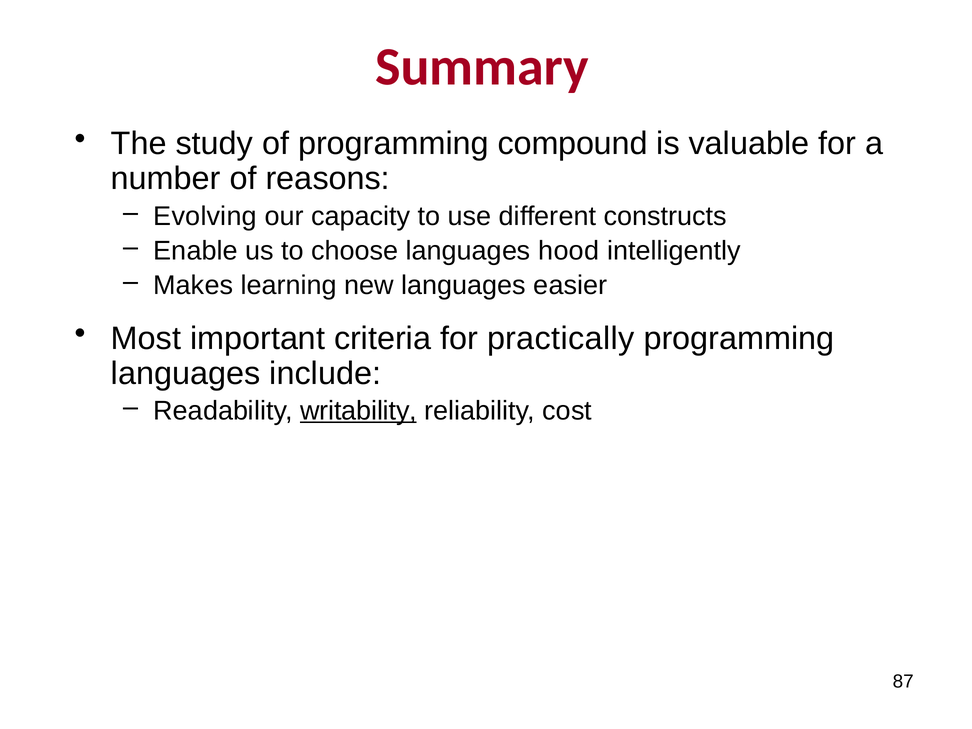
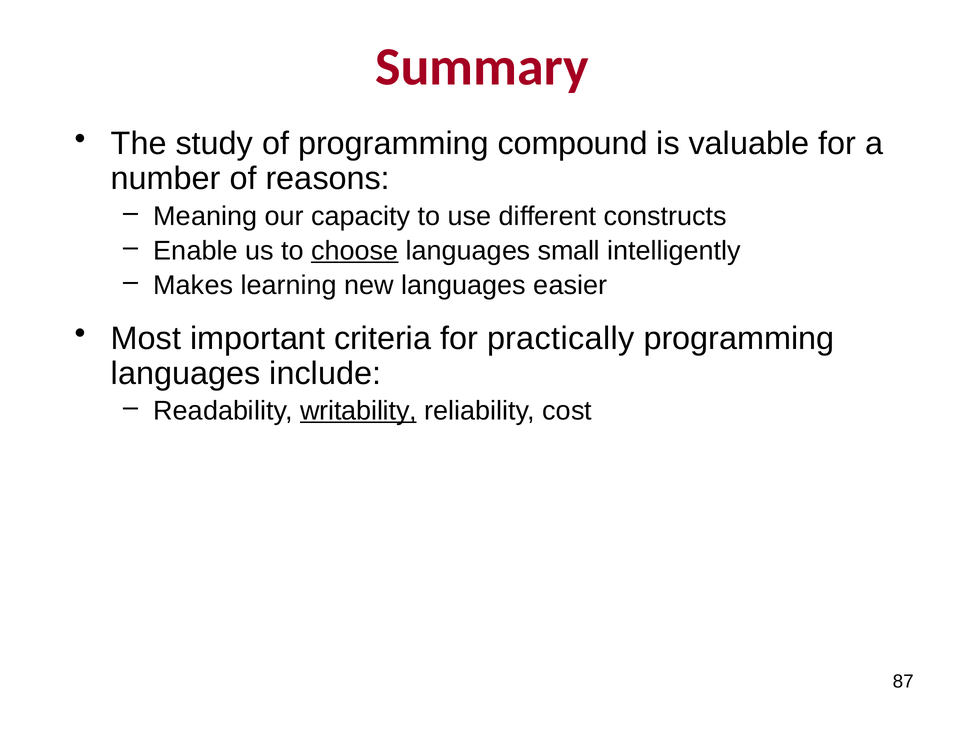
Evolving: Evolving -> Meaning
choose underline: none -> present
hood: hood -> small
